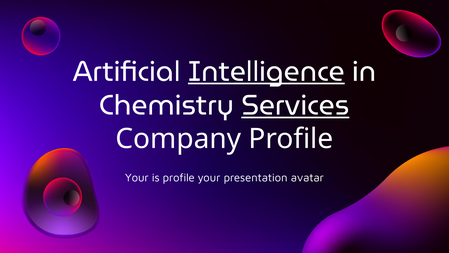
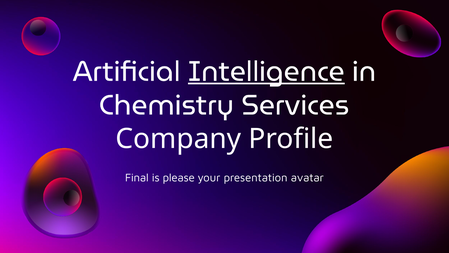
Services underline: present -> none
Your at (137, 178): Your -> Final
is profile: profile -> please
